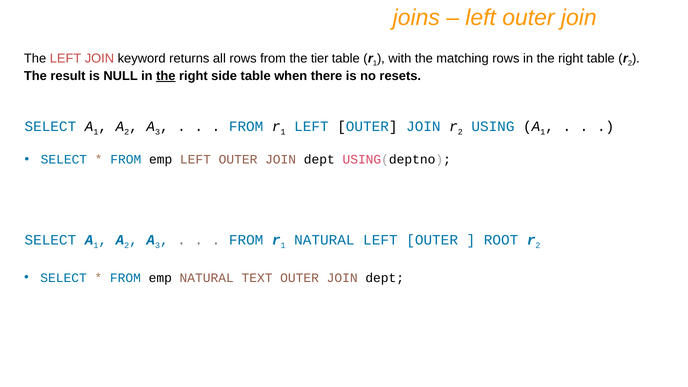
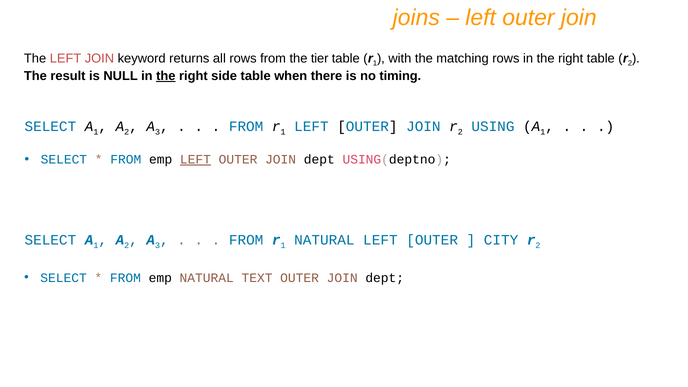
resets: resets -> timing
LEFT at (195, 159) underline: none -> present
ROOT: ROOT -> CITY
